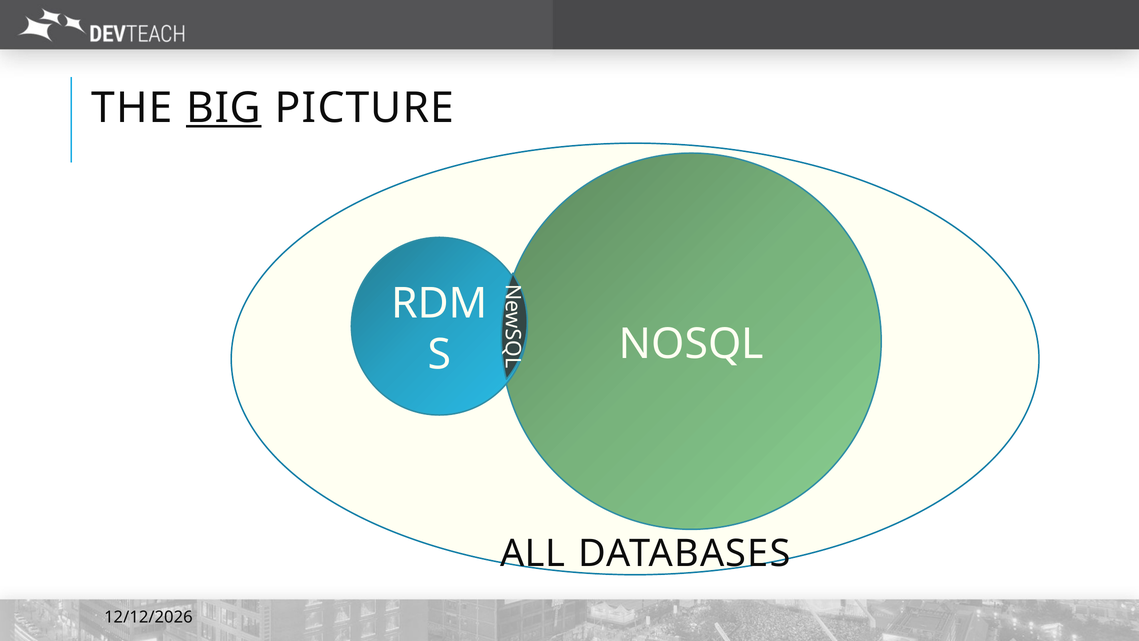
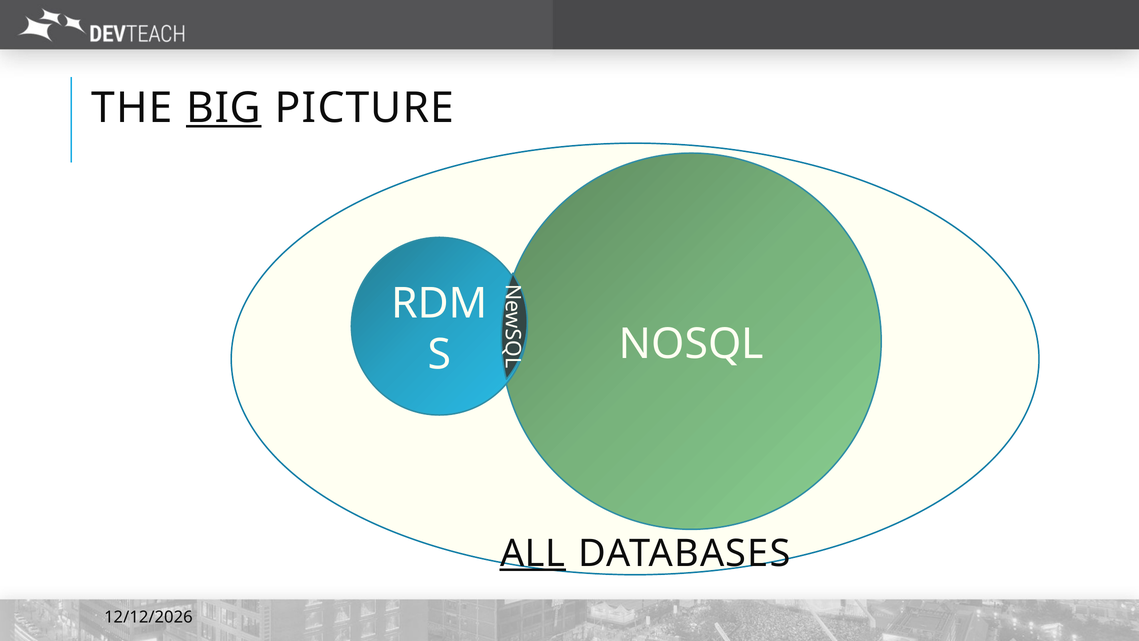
ALL underline: none -> present
